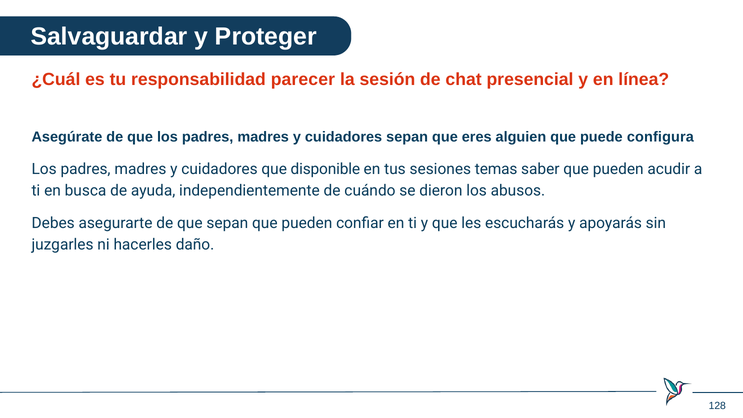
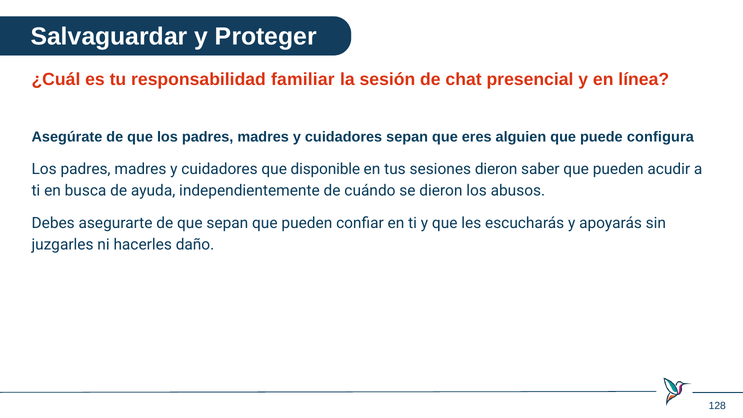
parecer: parecer -> familiar
sesiones temas: temas -> dieron
